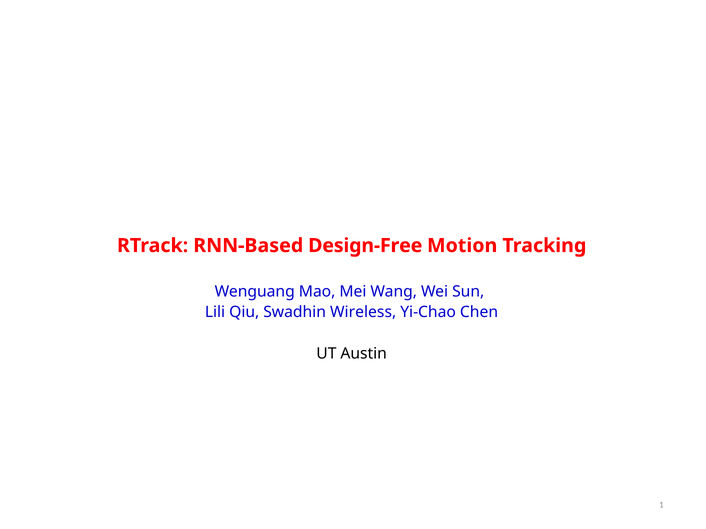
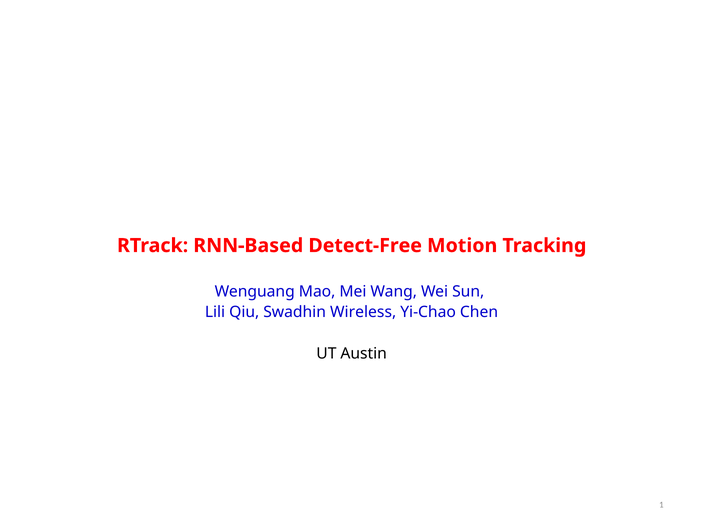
Design-Free: Design-Free -> Detect-Free
